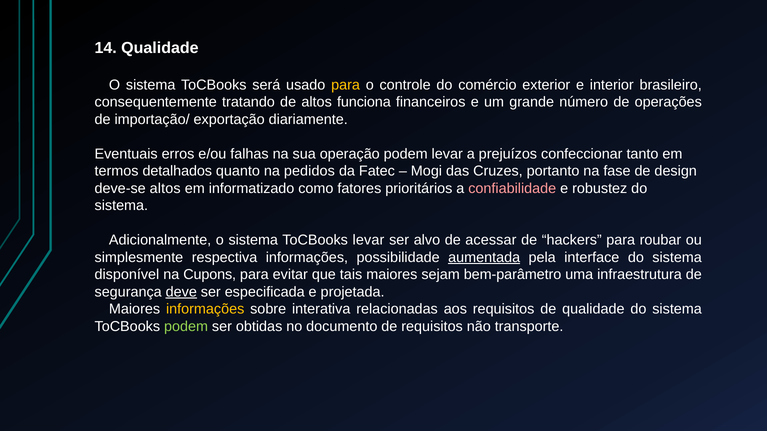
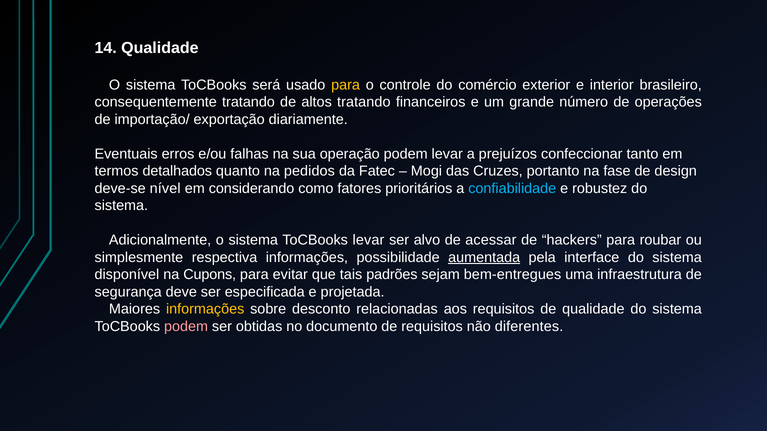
altos funciona: funciona -> tratando
deve-se altos: altos -> nível
informatizado: informatizado -> considerando
confiabilidade colour: pink -> light blue
tais maiores: maiores -> padrões
bem-parâmetro: bem-parâmetro -> bem-entregues
deve underline: present -> none
interativa: interativa -> desconto
podem at (186, 327) colour: light green -> pink
transporte: transporte -> diferentes
